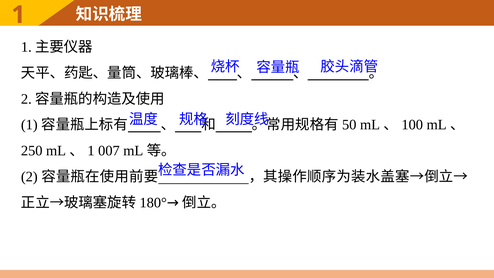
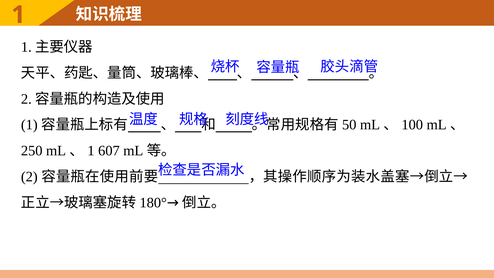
007: 007 -> 607
